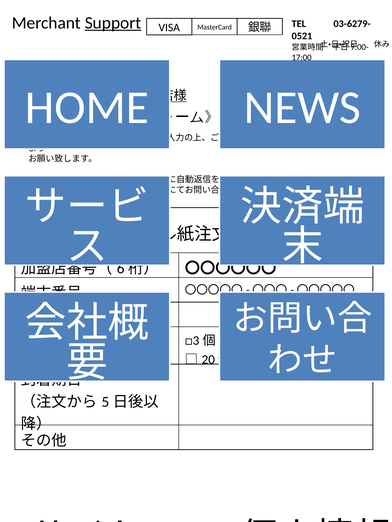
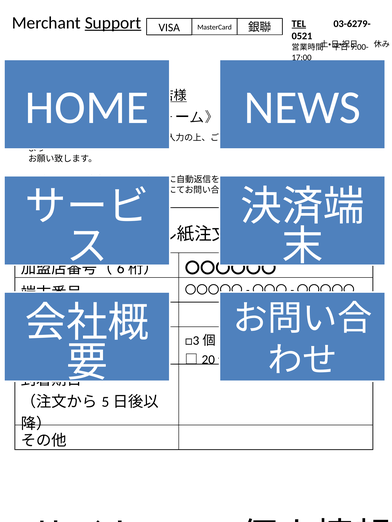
TEL underline: none -> present
